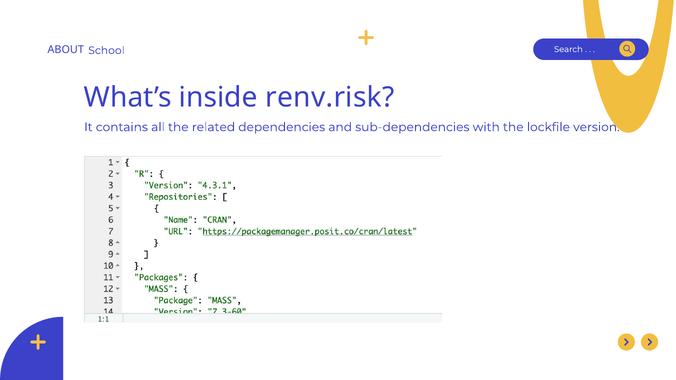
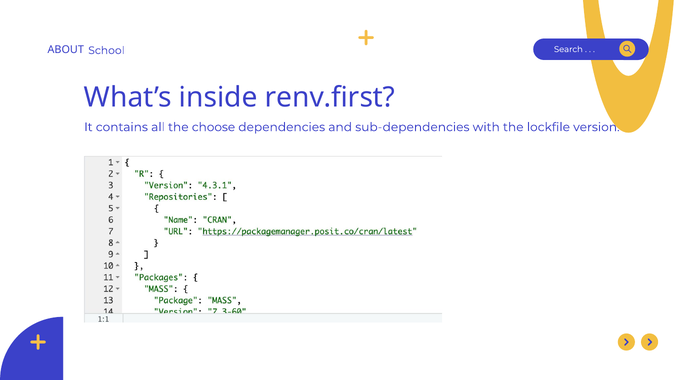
renv.risk: renv.risk -> renv.first
related: related -> choose
